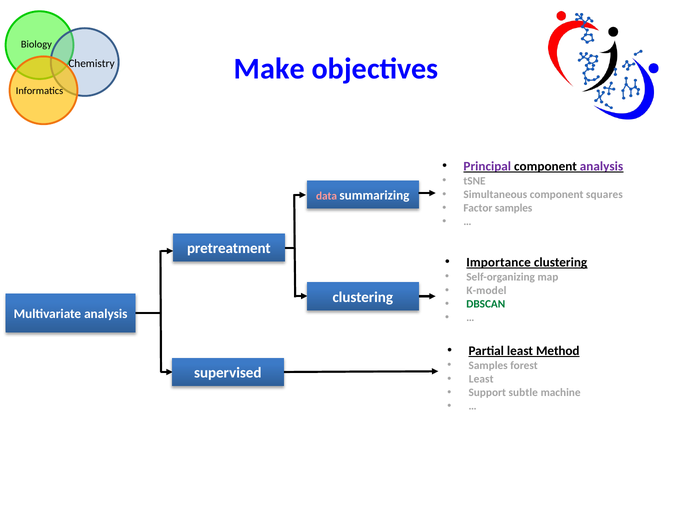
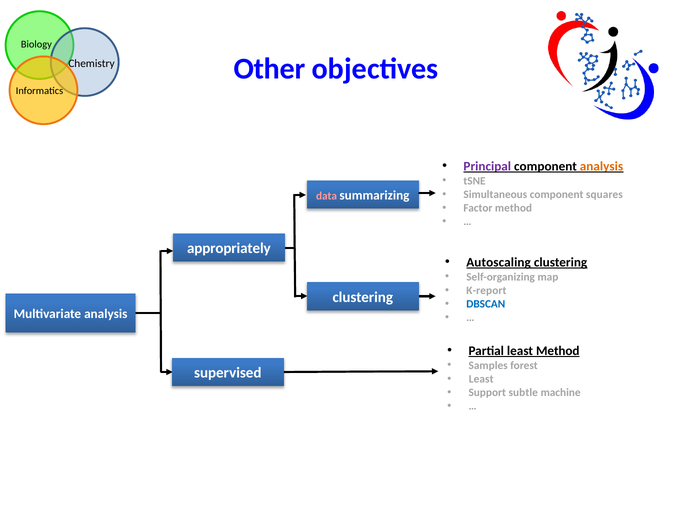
Make: Make -> Other
analysis at (602, 166) colour: purple -> orange
Factor samples: samples -> method
pretreatment: pretreatment -> appropriately
Importance: Importance -> Autoscaling
K-model: K-model -> K-report
DBSCAN colour: green -> blue
